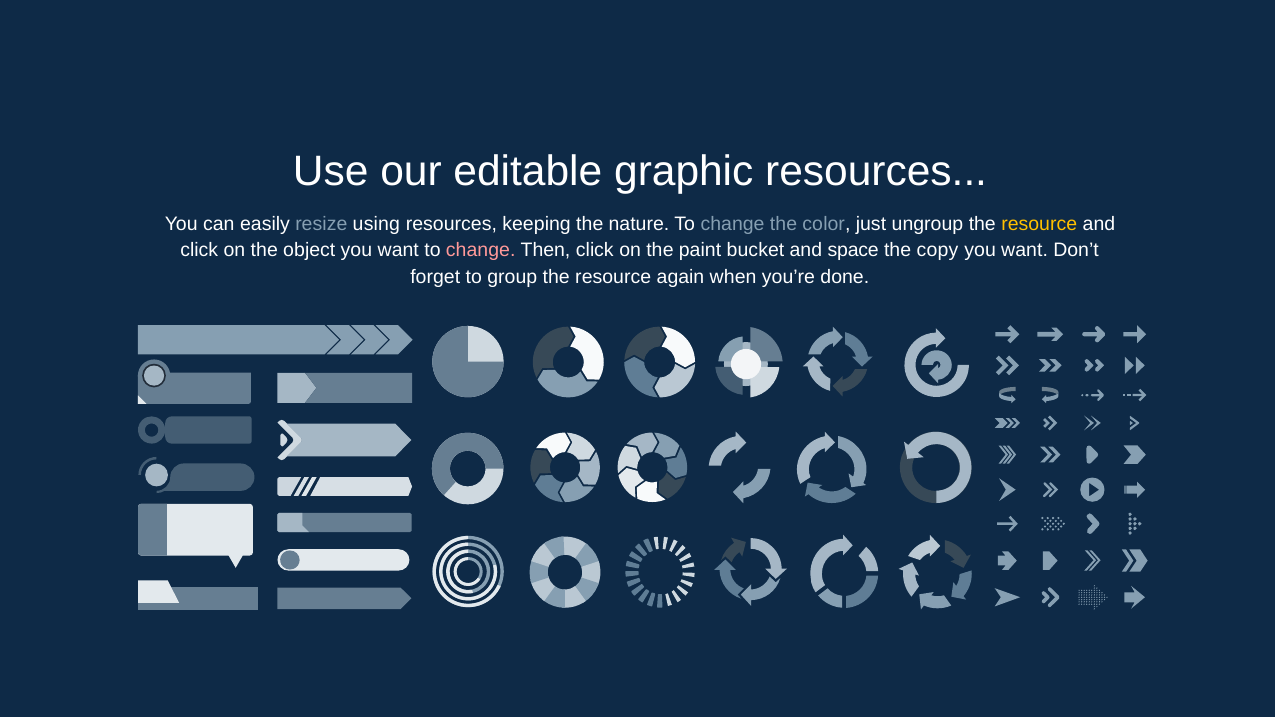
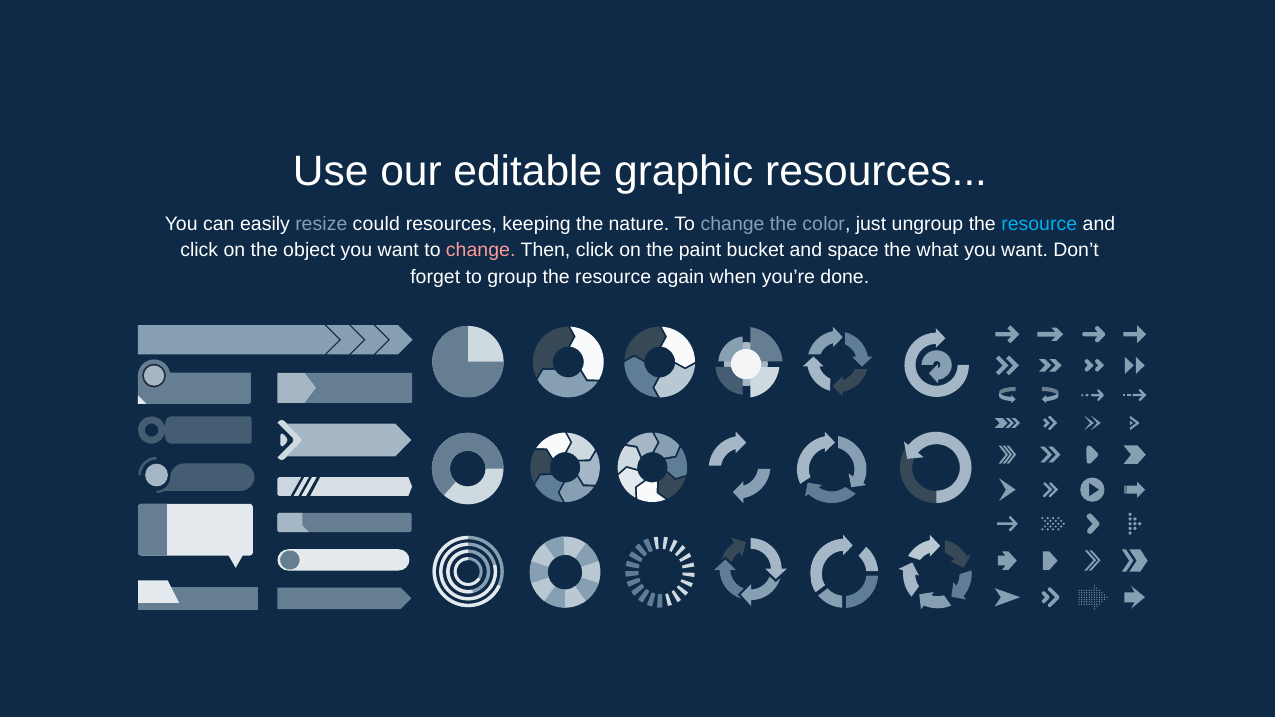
using: using -> could
resource at (1039, 224) colour: yellow -> light blue
copy: copy -> what
